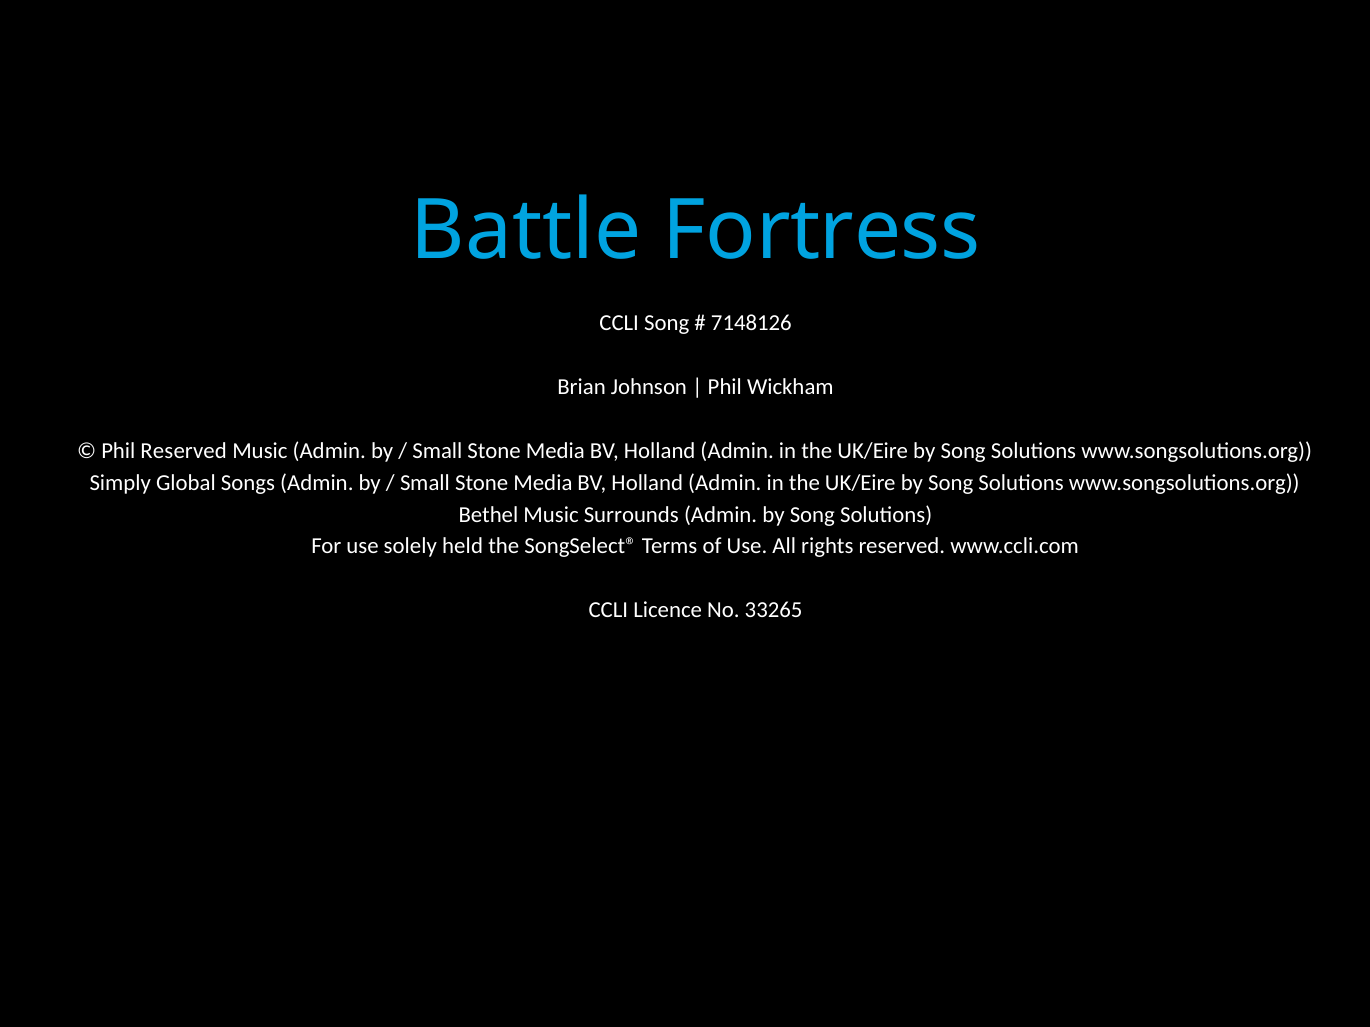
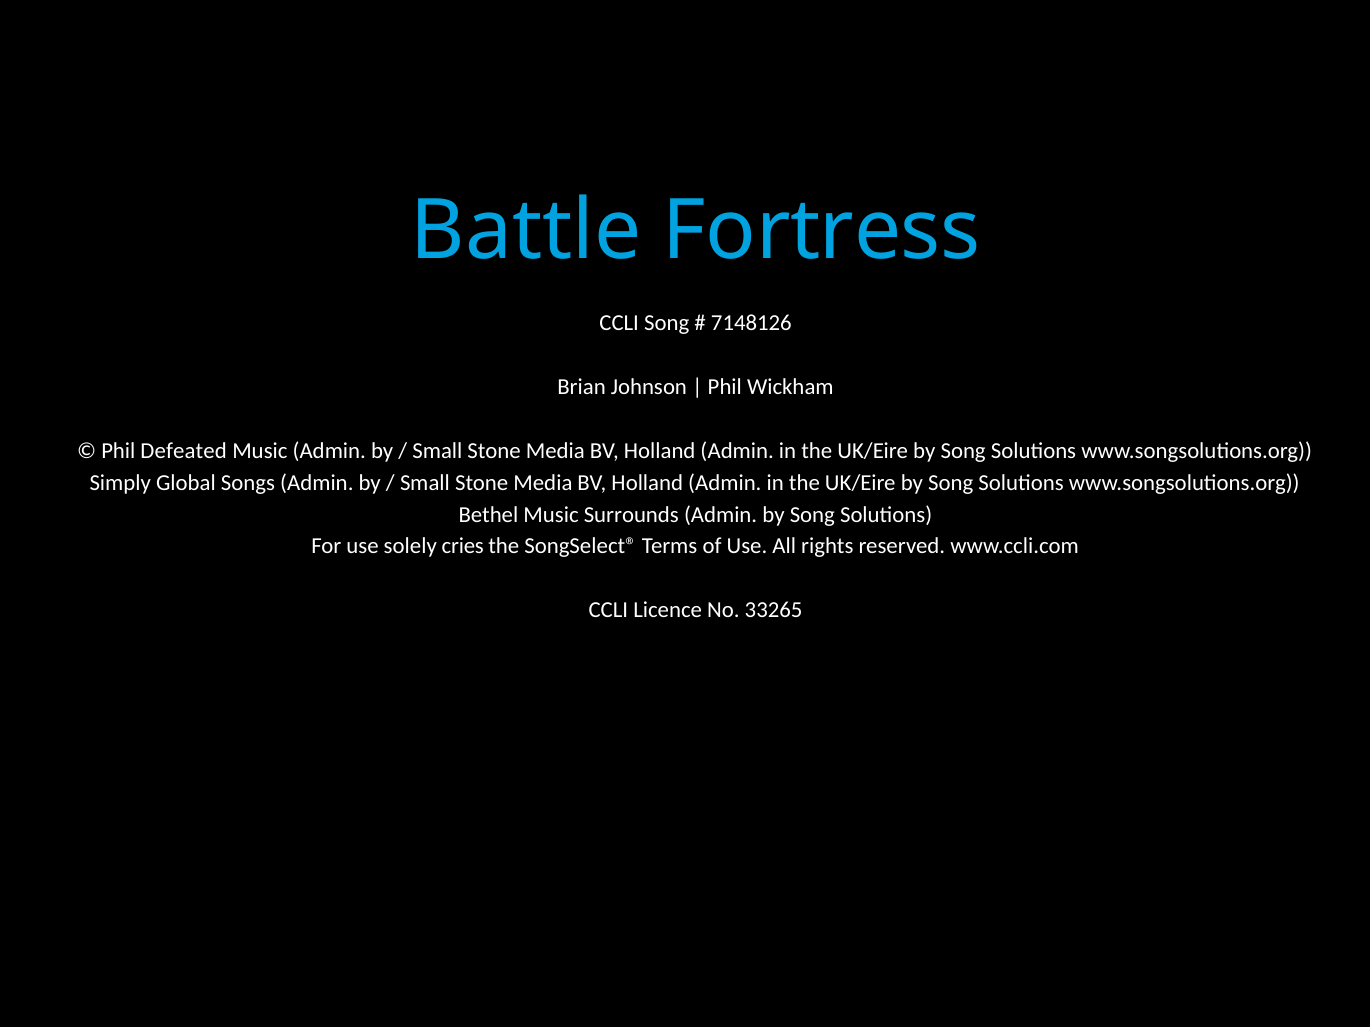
Phil Reserved: Reserved -> Defeated
held: held -> cries
